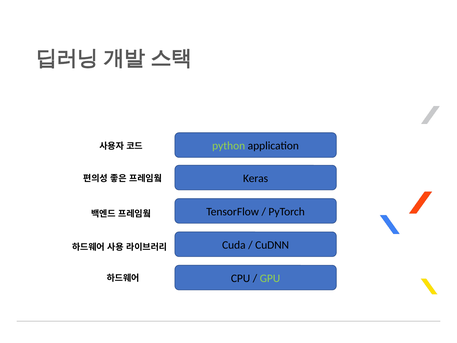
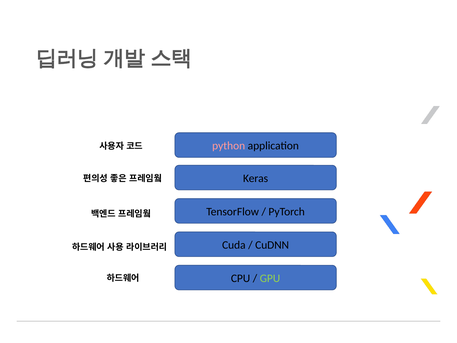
python colour: light green -> pink
